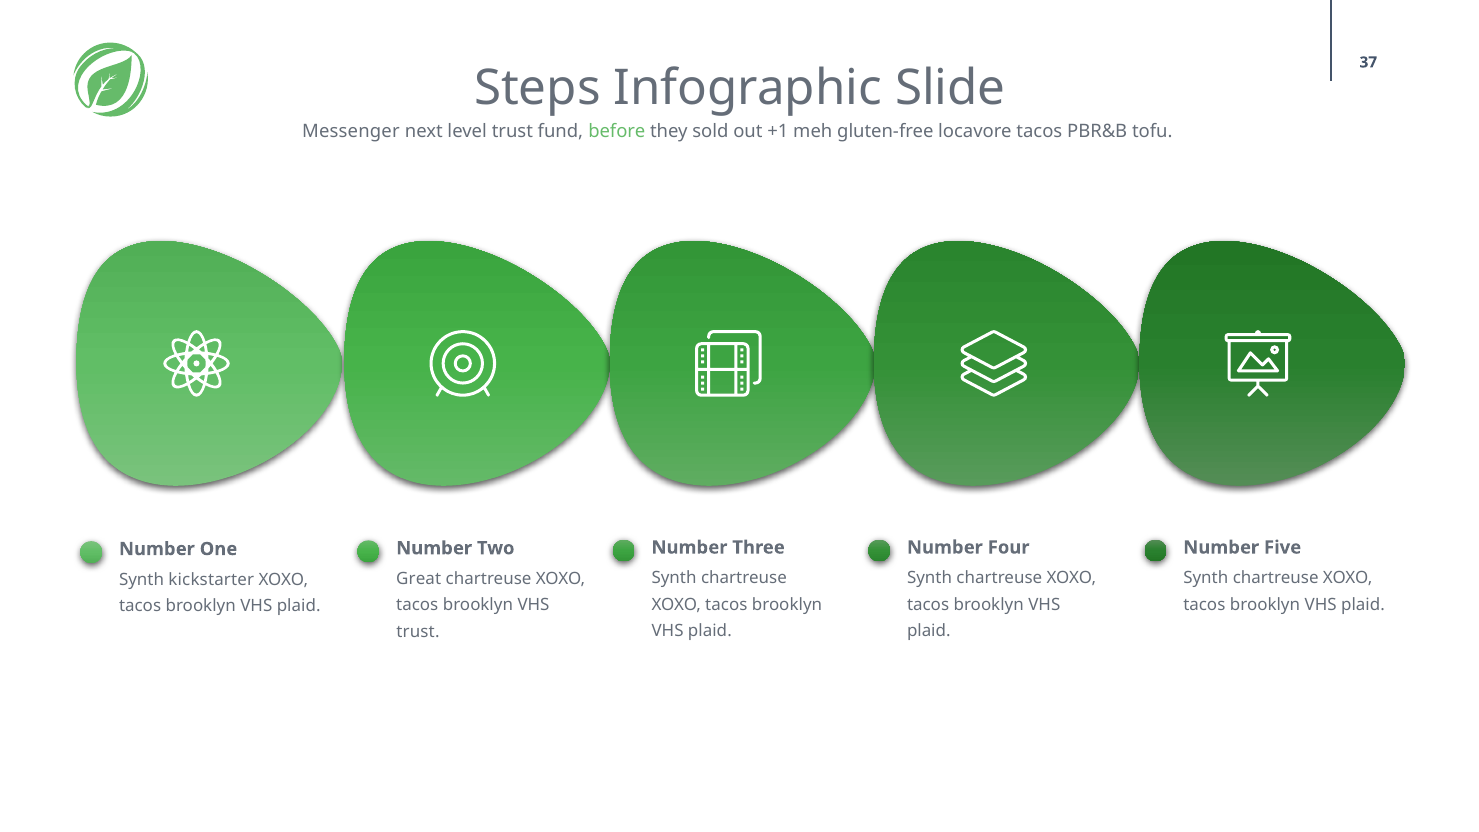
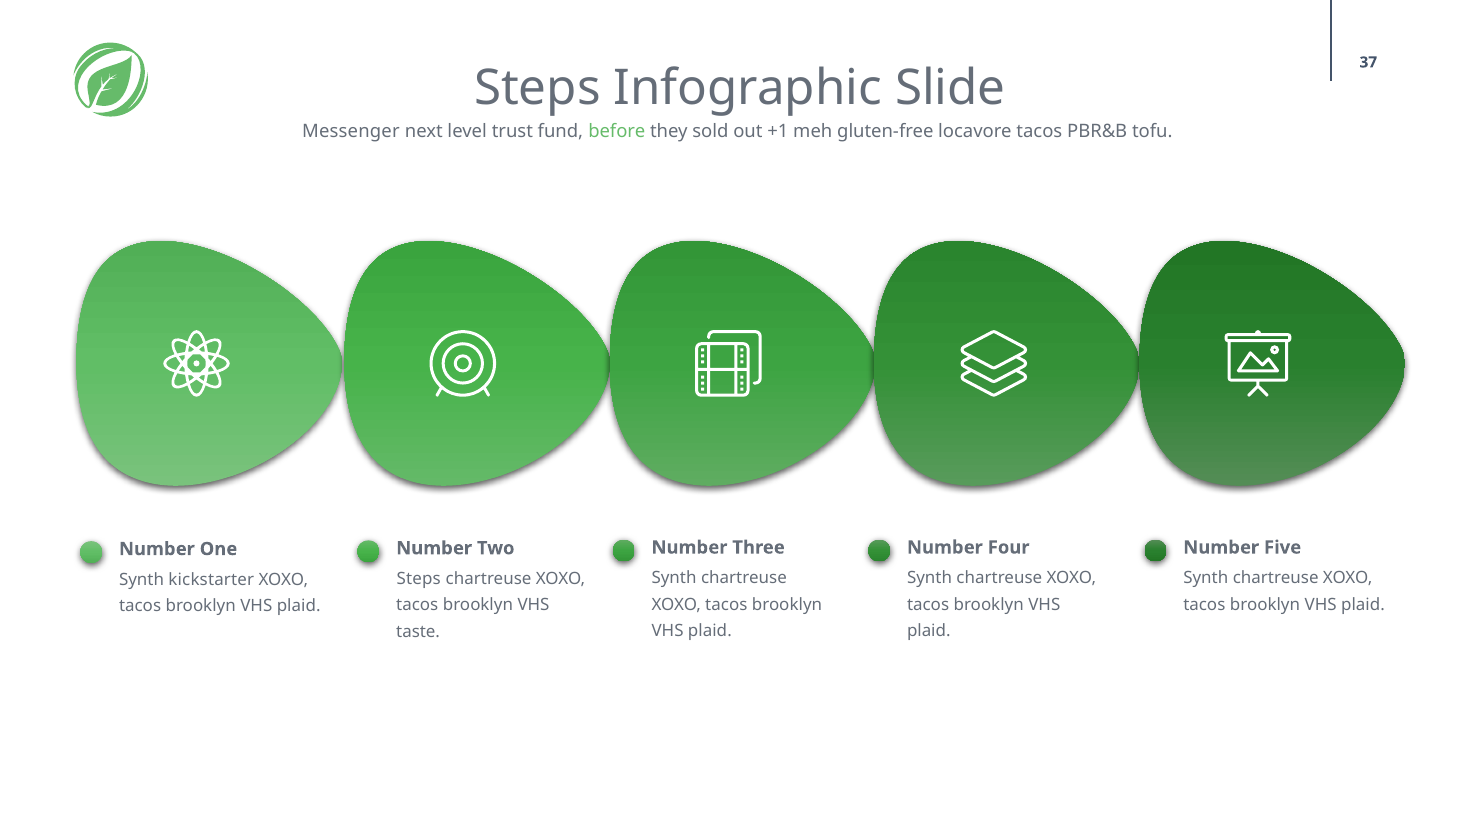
Great at (419, 579): Great -> Steps
trust at (418, 632): trust -> taste
